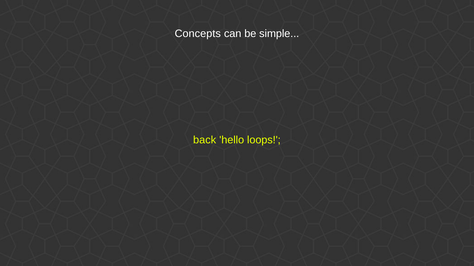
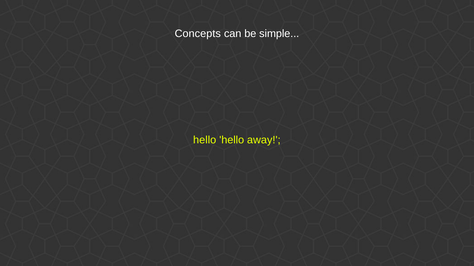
back at (205, 140): back -> hello
loops: loops -> away
